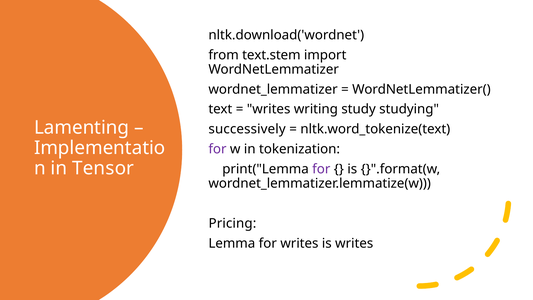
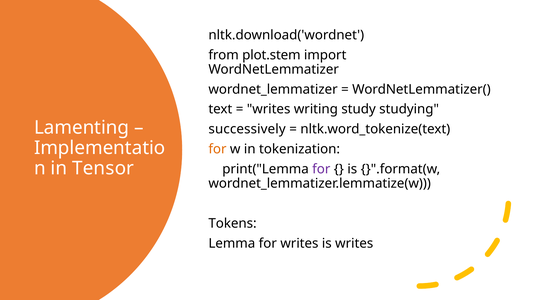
text.stem: text.stem -> plot.stem
for at (217, 149) colour: purple -> orange
Pricing: Pricing -> Tokens
